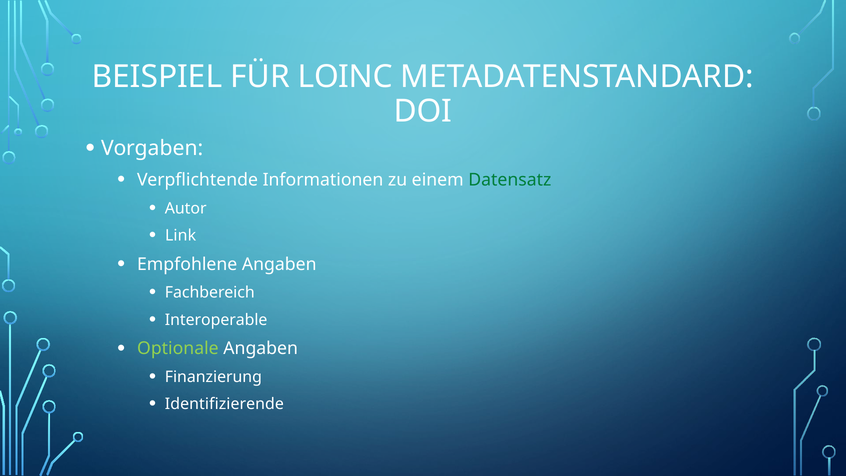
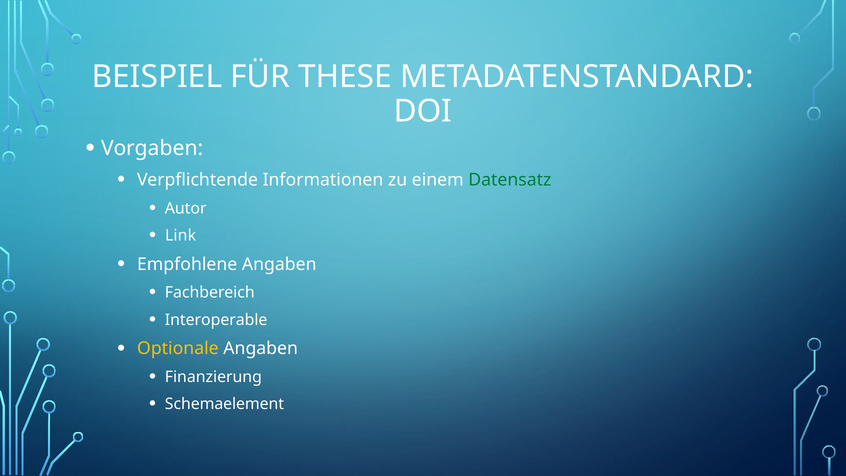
LOINC: LOINC -> THESE
Optionale colour: light green -> yellow
Identifizierende: Identifizierende -> Schemaelement
